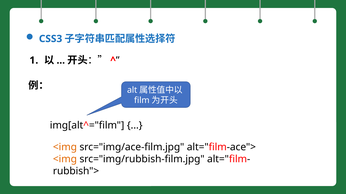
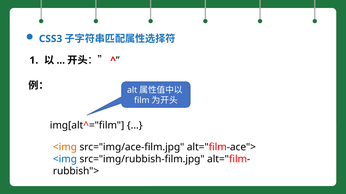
<img at (65, 160) colour: orange -> blue
